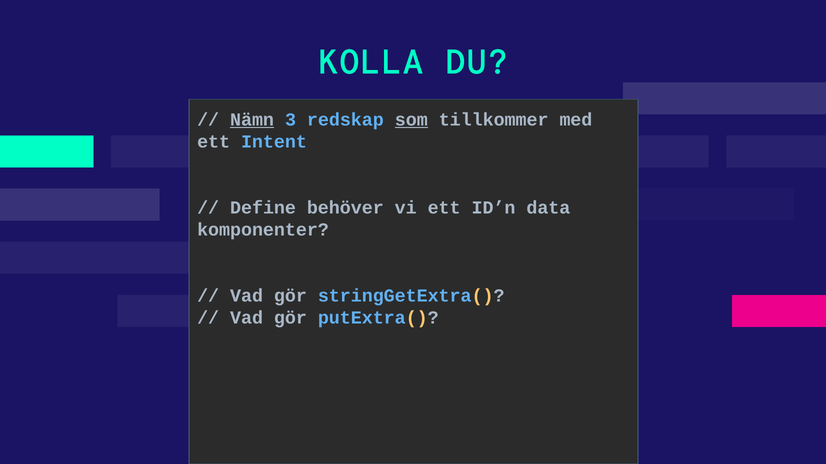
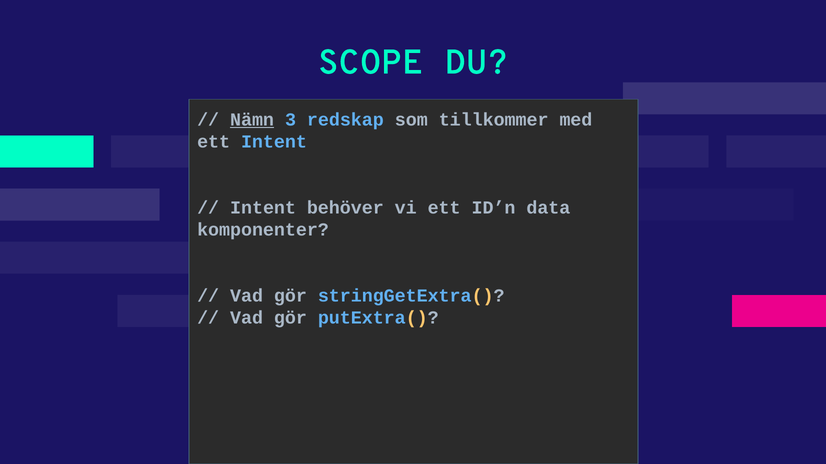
KOLLA: KOLLA -> SCOPE
som underline: present -> none
Define at (263, 208): Define -> Intent
